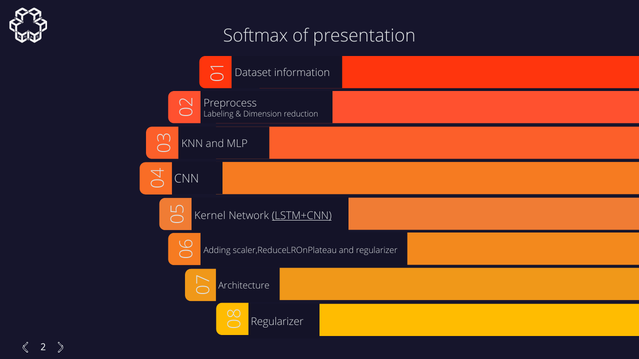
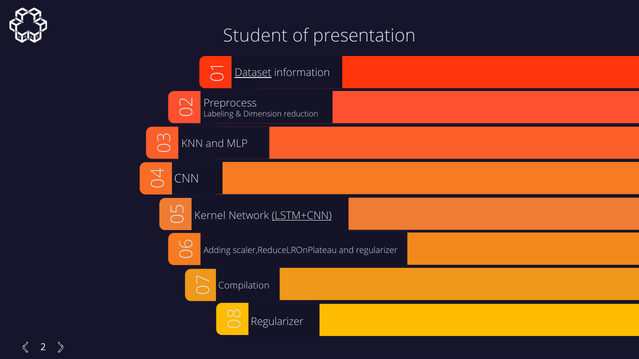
Softmax: Softmax -> Student
Dataset underline: none -> present
Architecture: Architecture -> Compilation
